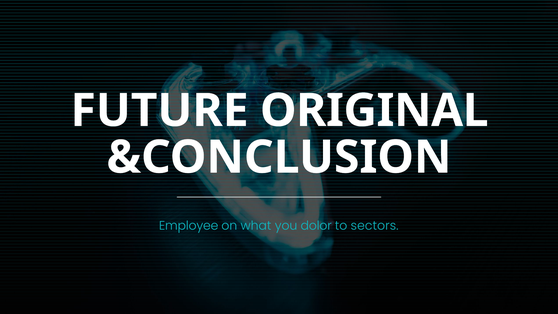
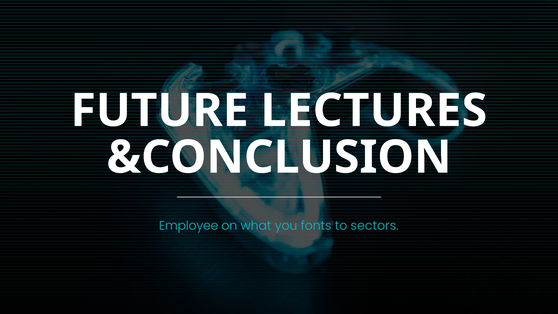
ORIGINAL: ORIGINAL -> LECTURES
dolor: dolor -> fonts
